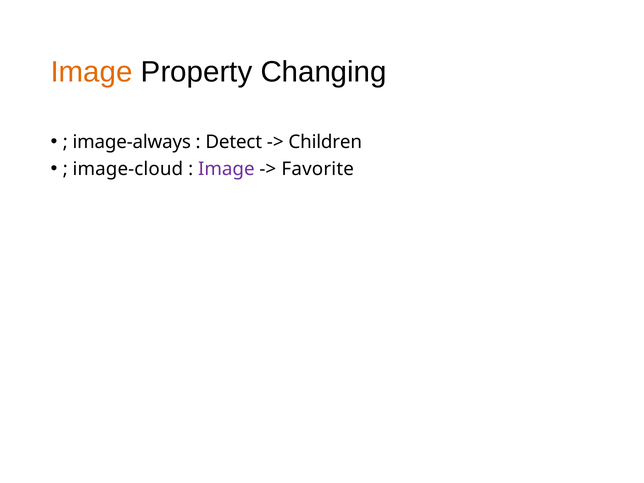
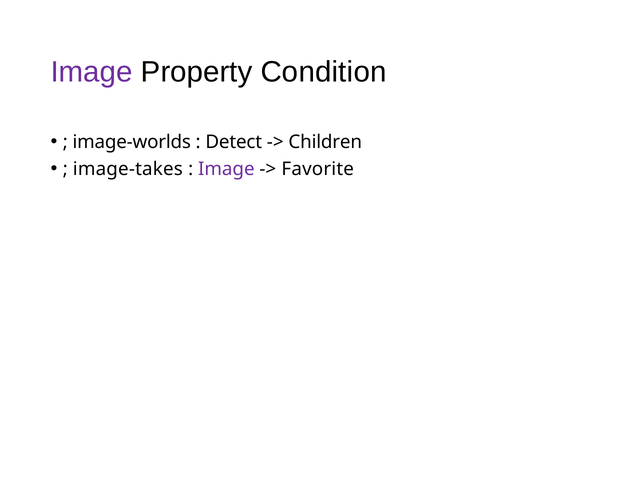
Image at (92, 72) colour: orange -> purple
Changing: Changing -> Condition
image-always: image-always -> image-worlds
image-cloud: image-cloud -> image-takes
